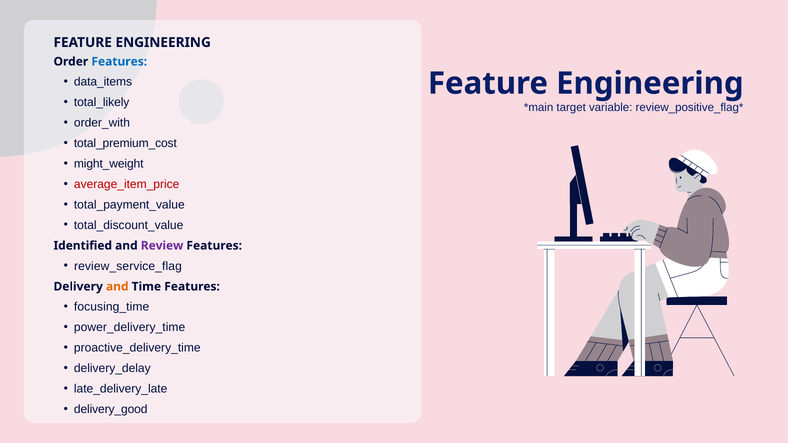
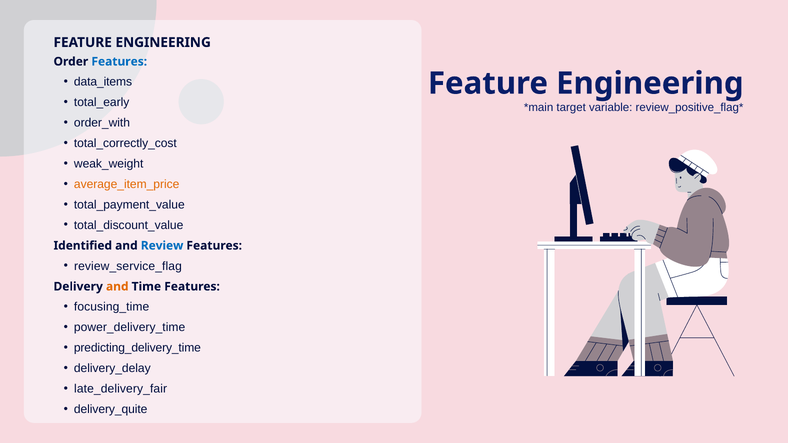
total_likely: total_likely -> total_early
total_premium_cost: total_premium_cost -> total_correctly_cost
might_weight: might_weight -> weak_weight
average_item_price colour: red -> orange
Review colour: purple -> blue
proactive_delivery_time: proactive_delivery_time -> predicting_delivery_time
late_delivery_late: late_delivery_late -> late_delivery_fair
delivery_good: delivery_good -> delivery_quite
